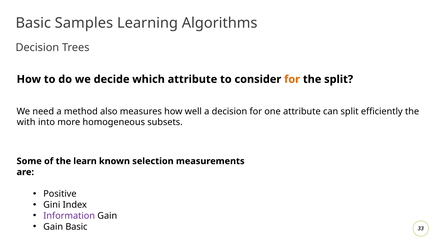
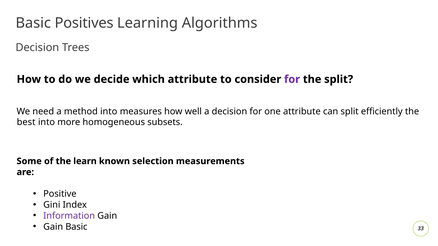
Samples: Samples -> Positives
for at (292, 79) colour: orange -> purple
method also: also -> into
with: with -> best
